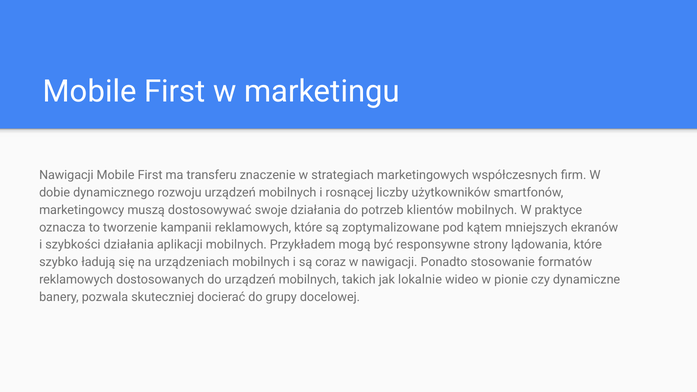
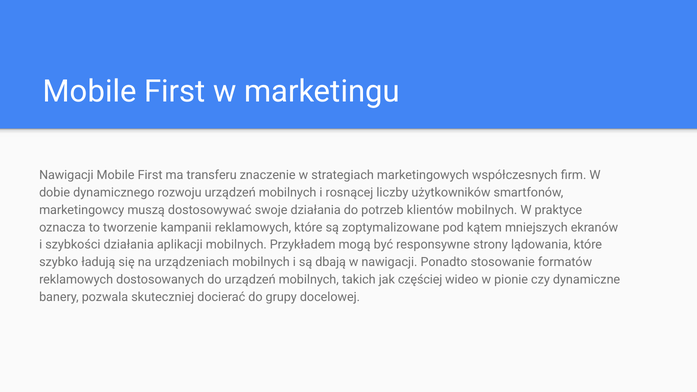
coraz: coraz -> dbają
lokalnie: lokalnie -> częściej
